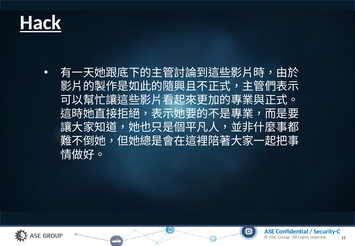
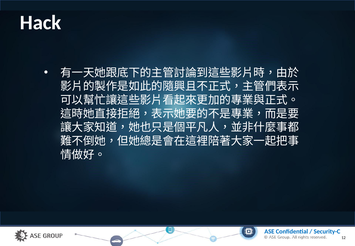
Hack underline: present -> none
